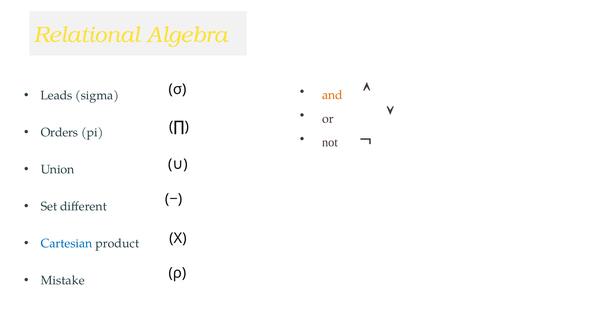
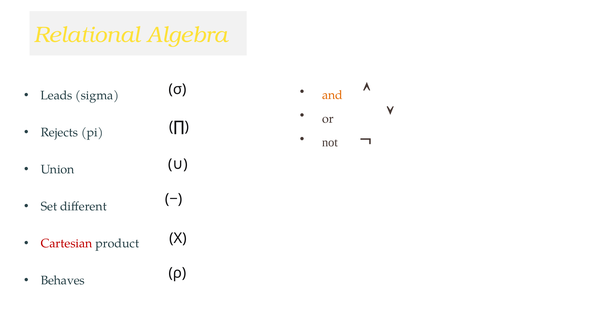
Orders: Orders -> Rejects
Cartesian colour: blue -> red
Mistake: Mistake -> Behaves
